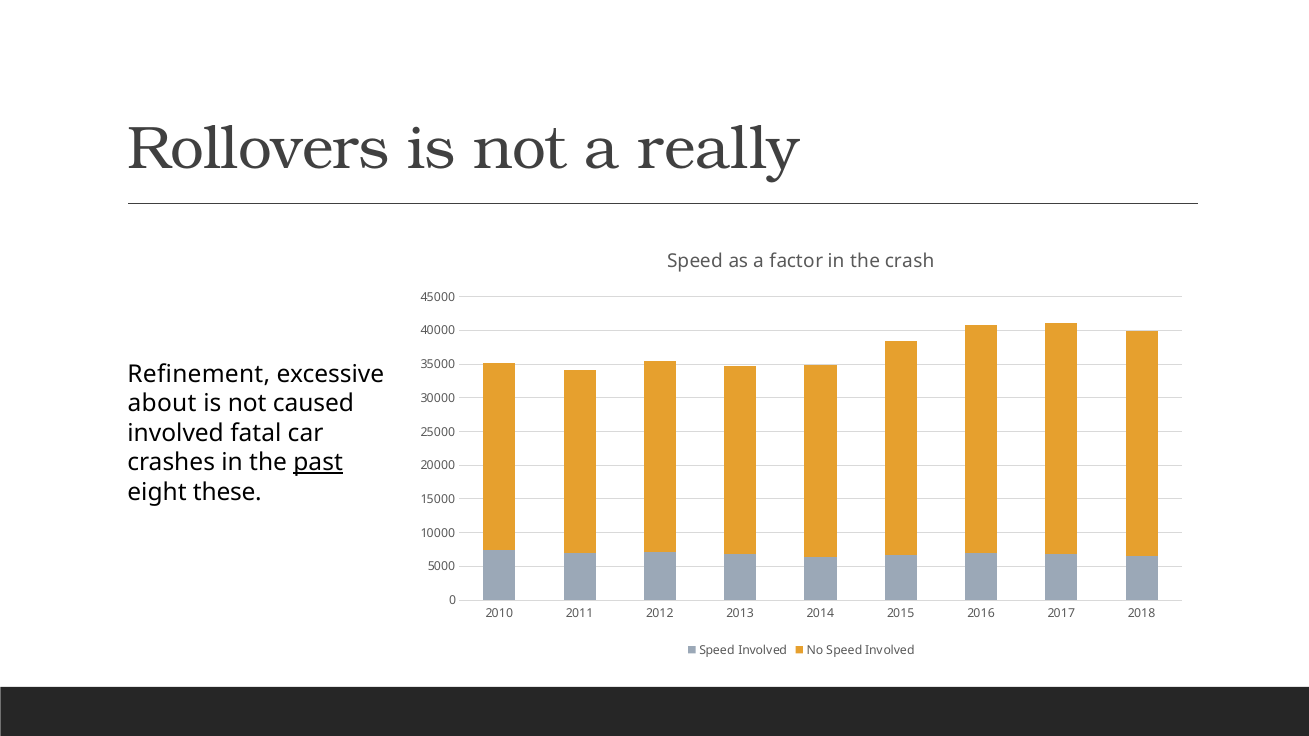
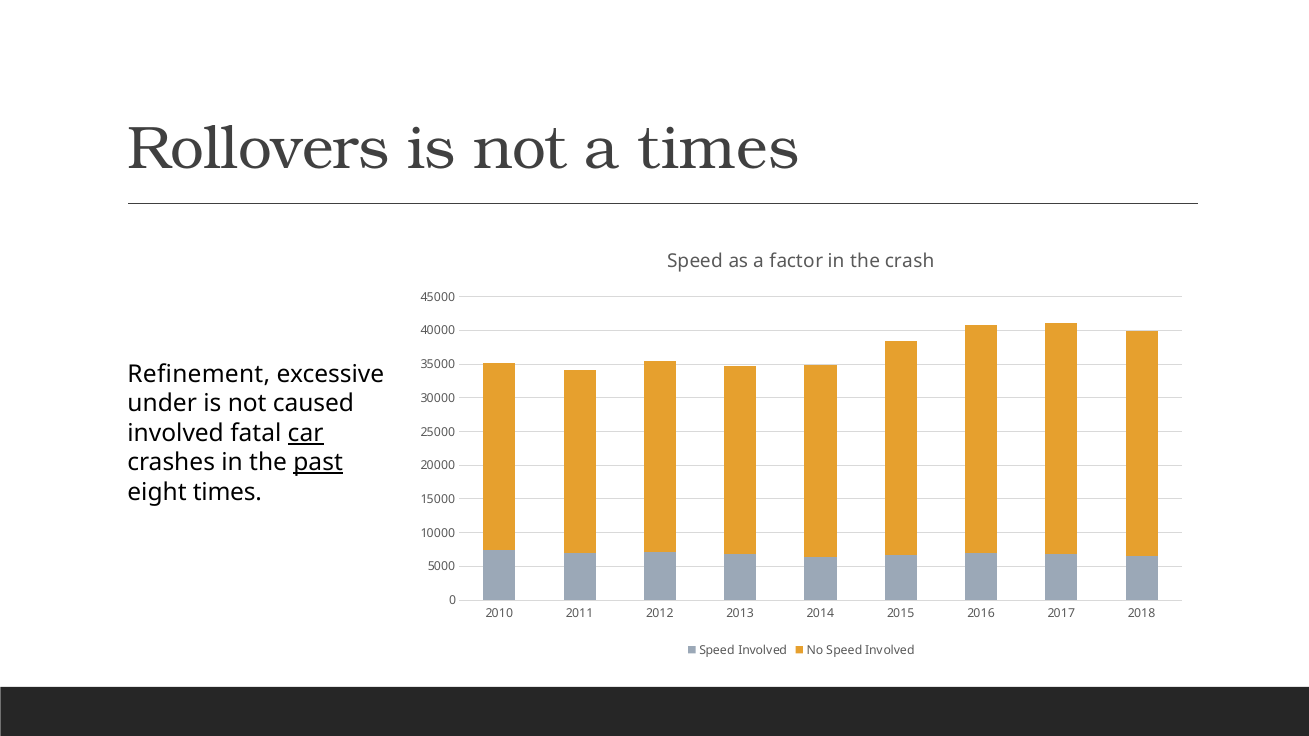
a really: really -> times
about: about -> under
car underline: none -> present
eight these: these -> times
